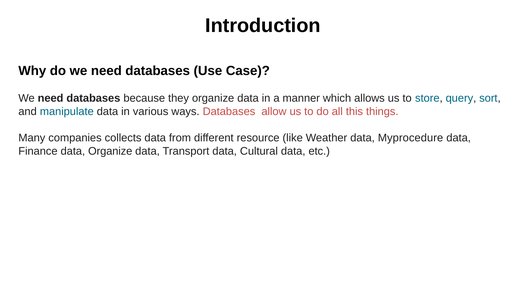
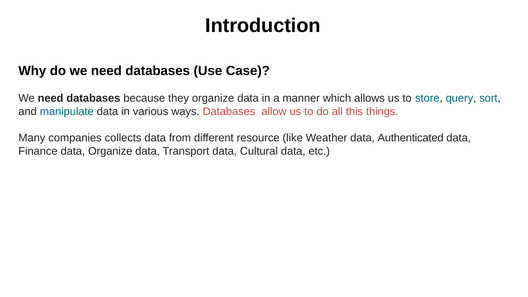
Myprocedure: Myprocedure -> Authenticated
